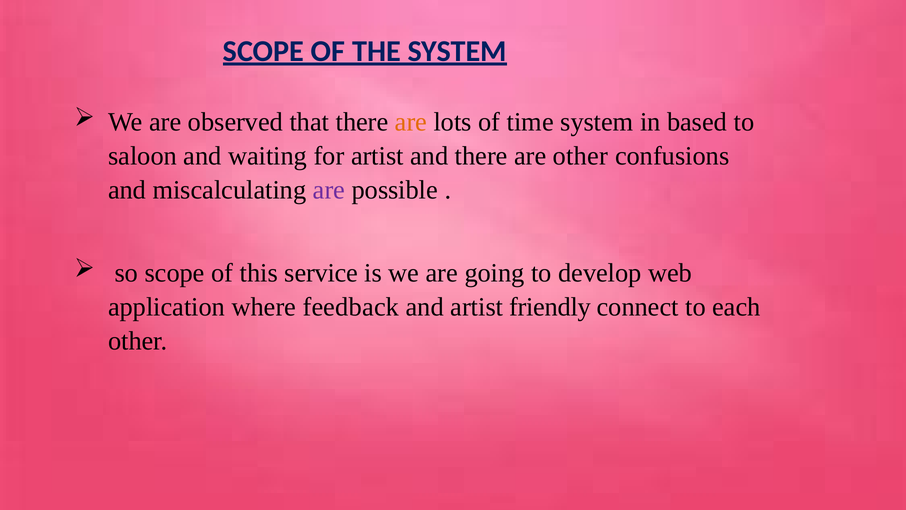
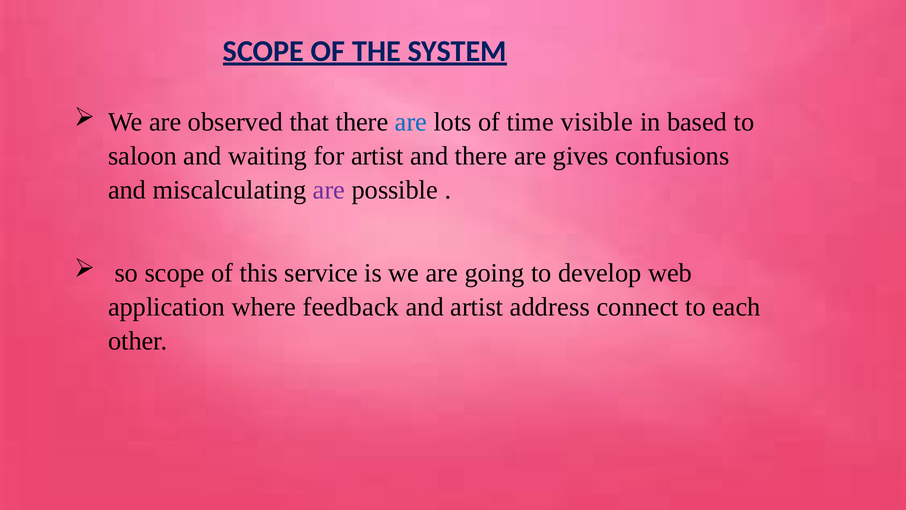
are at (411, 122) colour: orange -> blue
time system: system -> visible
are other: other -> gives
friendly: friendly -> address
